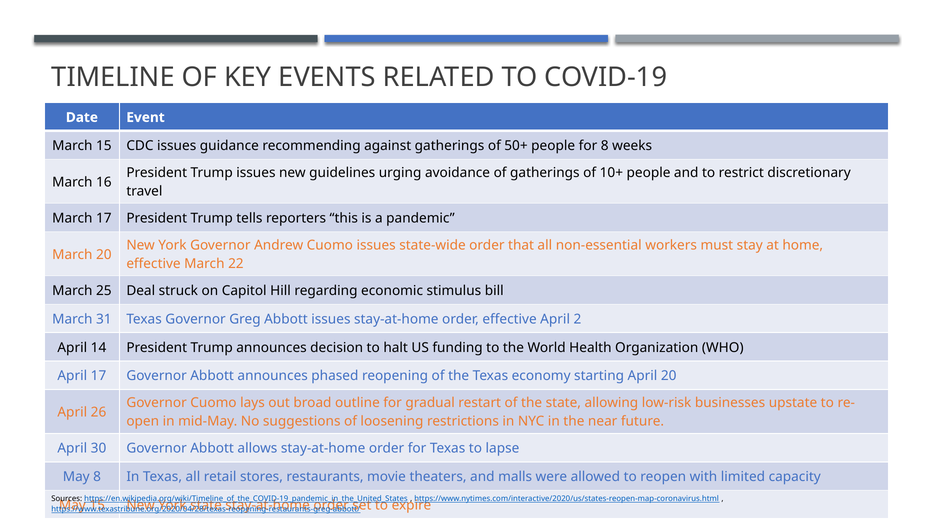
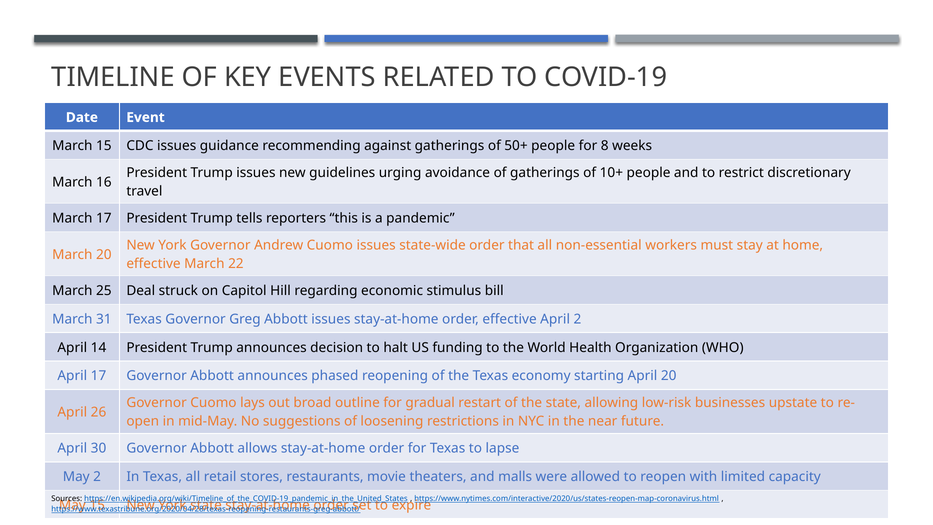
May 8: 8 -> 2
